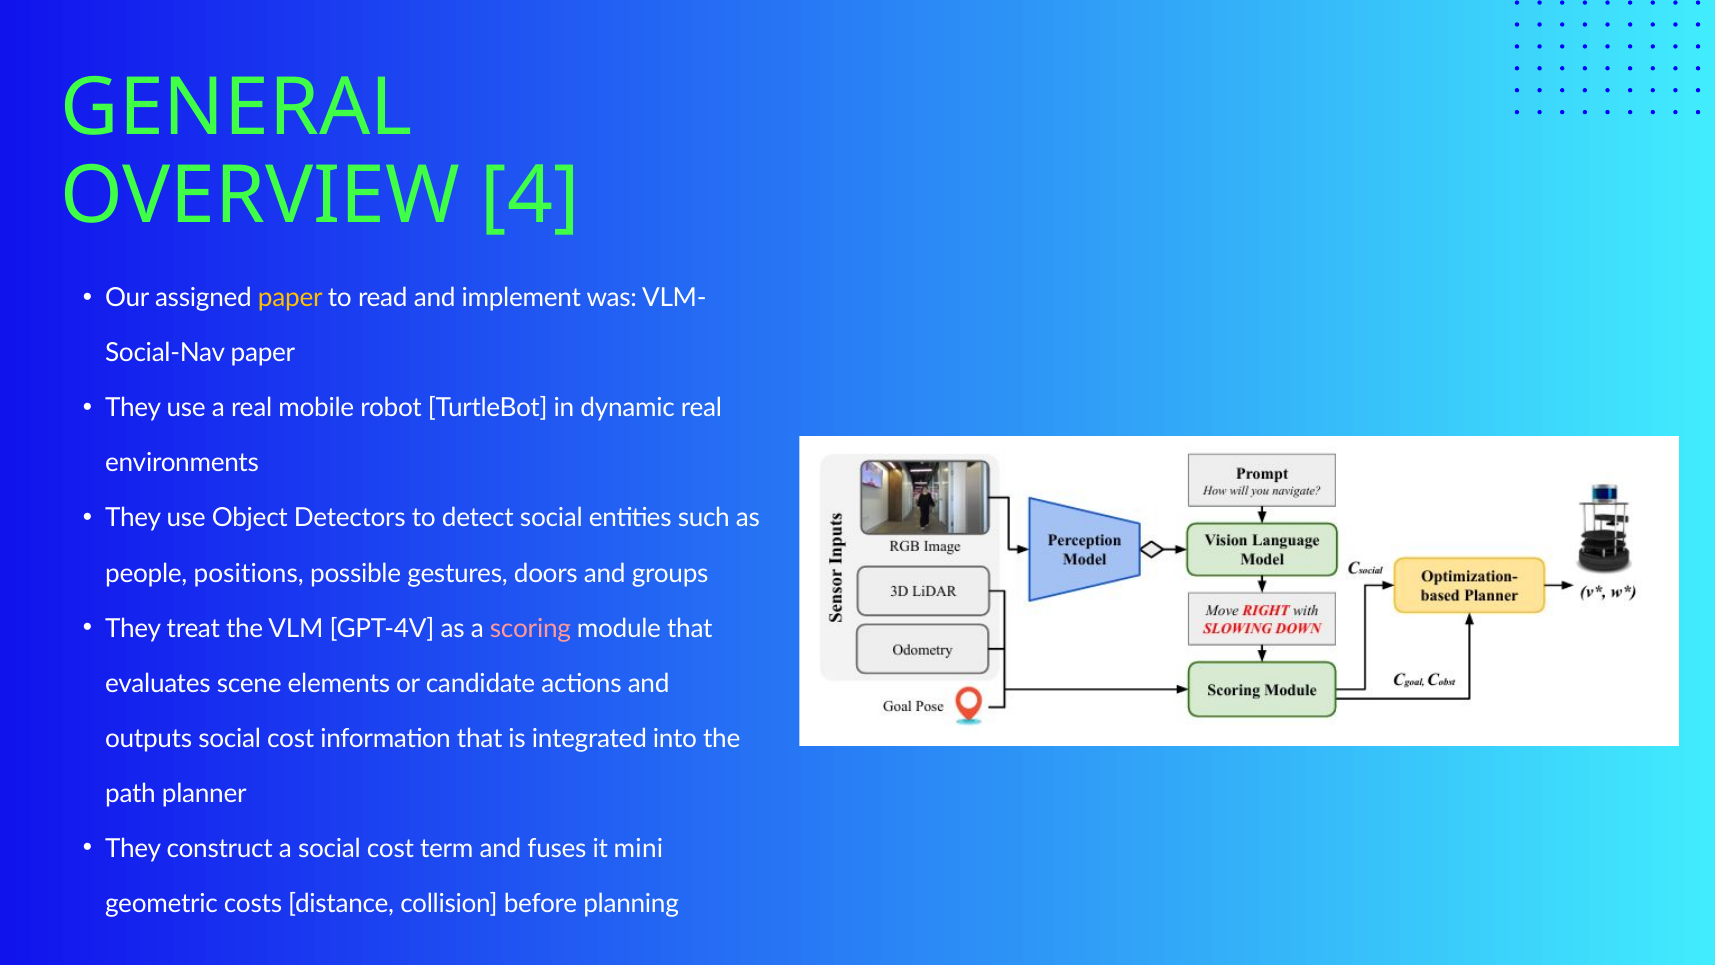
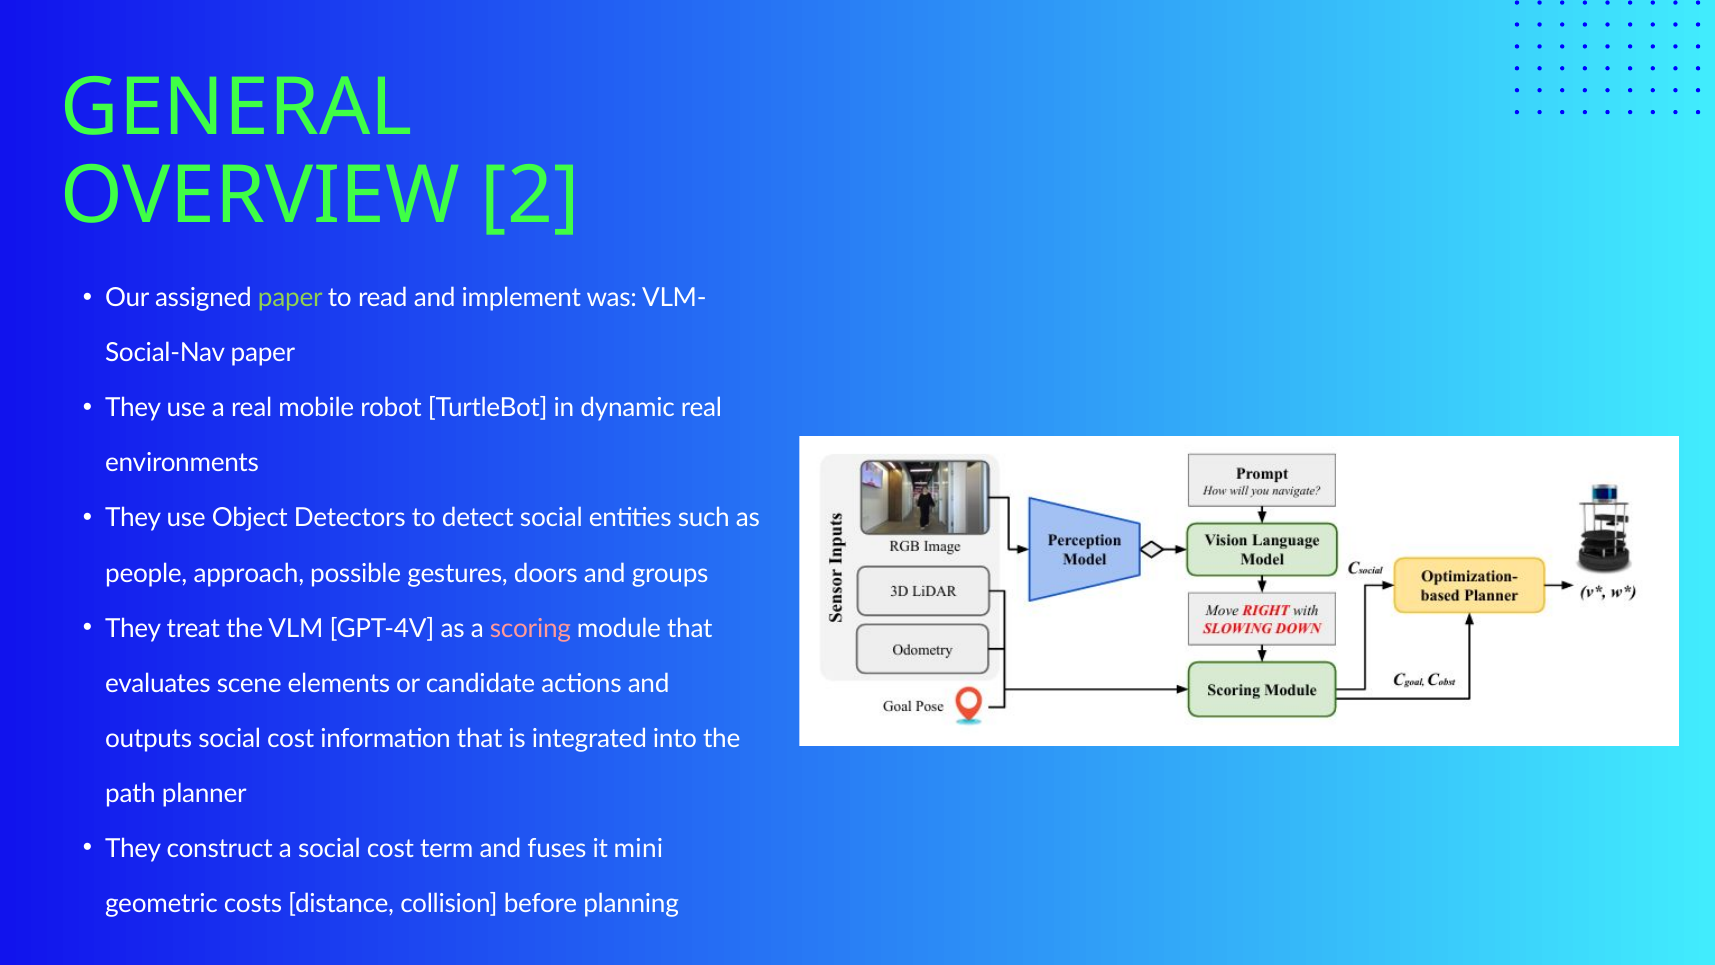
4: 4 -> 2
paper at (290, 298) colour: yellow -> light green
positions: positions -> approach
